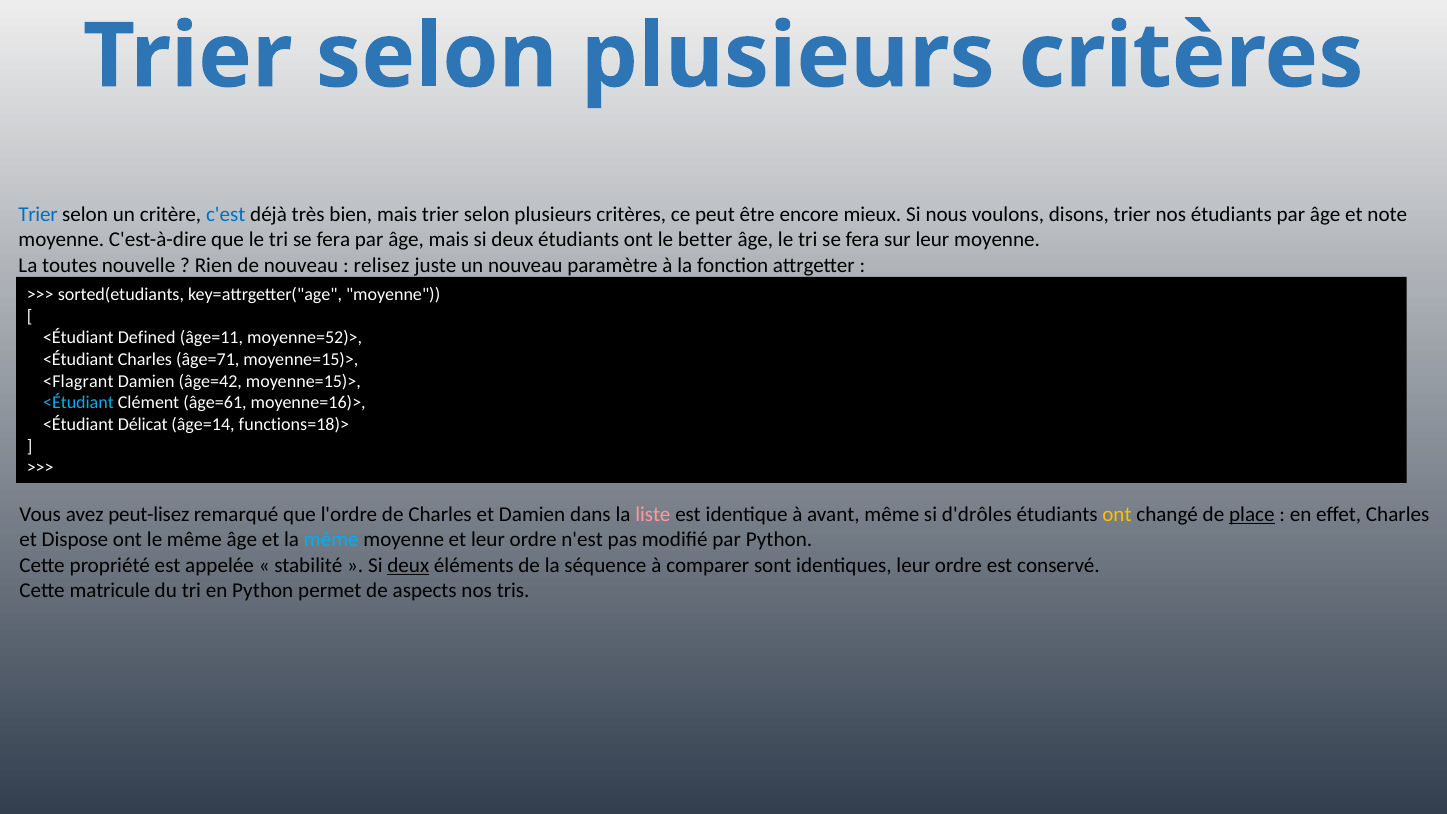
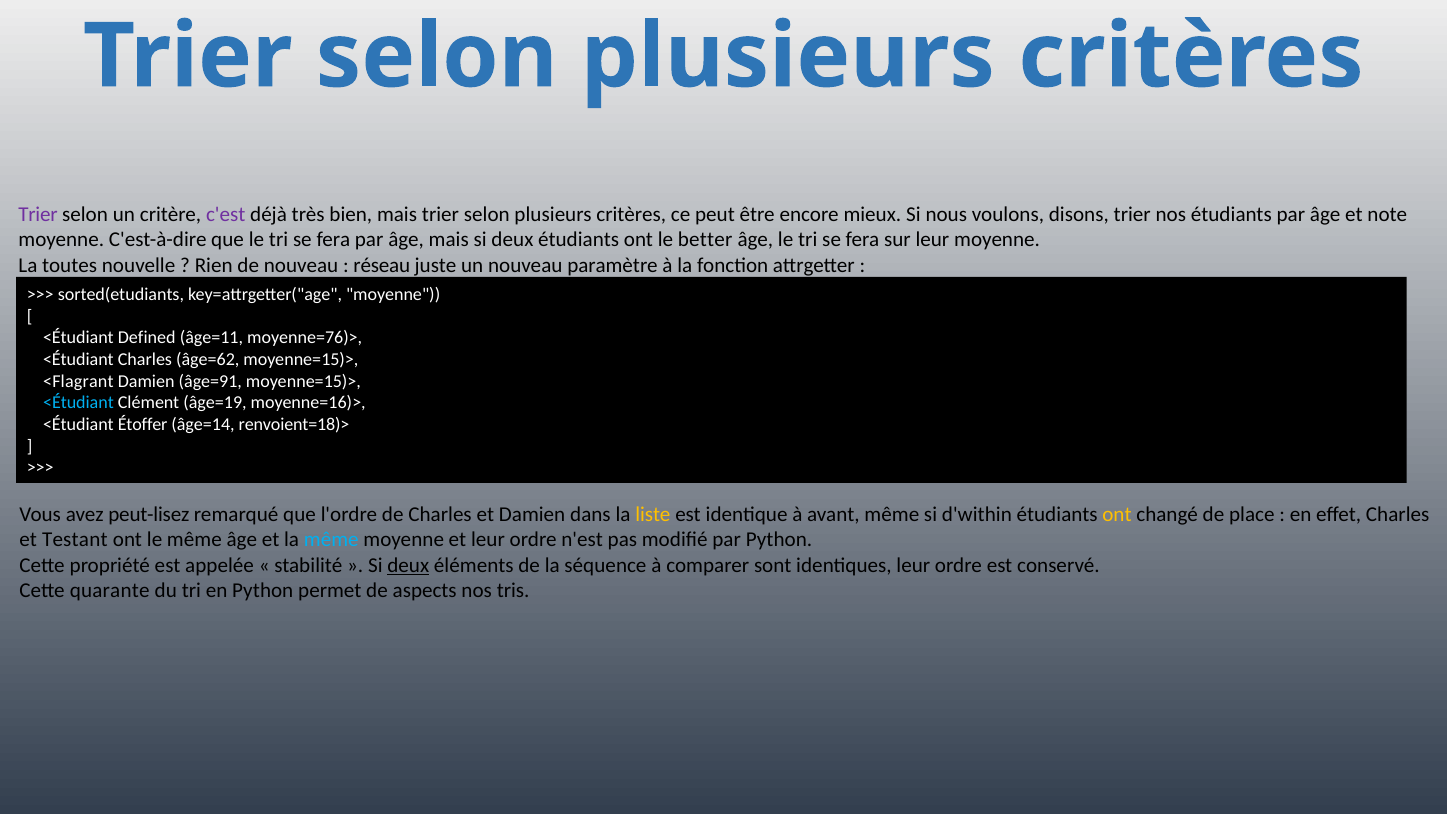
Trier at (38, 215) colour: blue -> purple
c'est colour: blue -> purple
relisez: relisez -> réseau
moyenne=52)>: moyenne=52)> -> moyenne=76)>
âge=71: âge=71 -> âge=62
âge=42: âge=42 -> âge=91
âge=61: âge=61 -> âge=19
Délicat: Délicat -> Étoffer
functions=18)>: functions=18)> -> renvoient=18)>
liste colour: pink -> yellow
d'drôles: d'drôles -> d'within
place underline: present -> none
Dispose: Dispose -> Testant
matricule: matricule -> quarante
